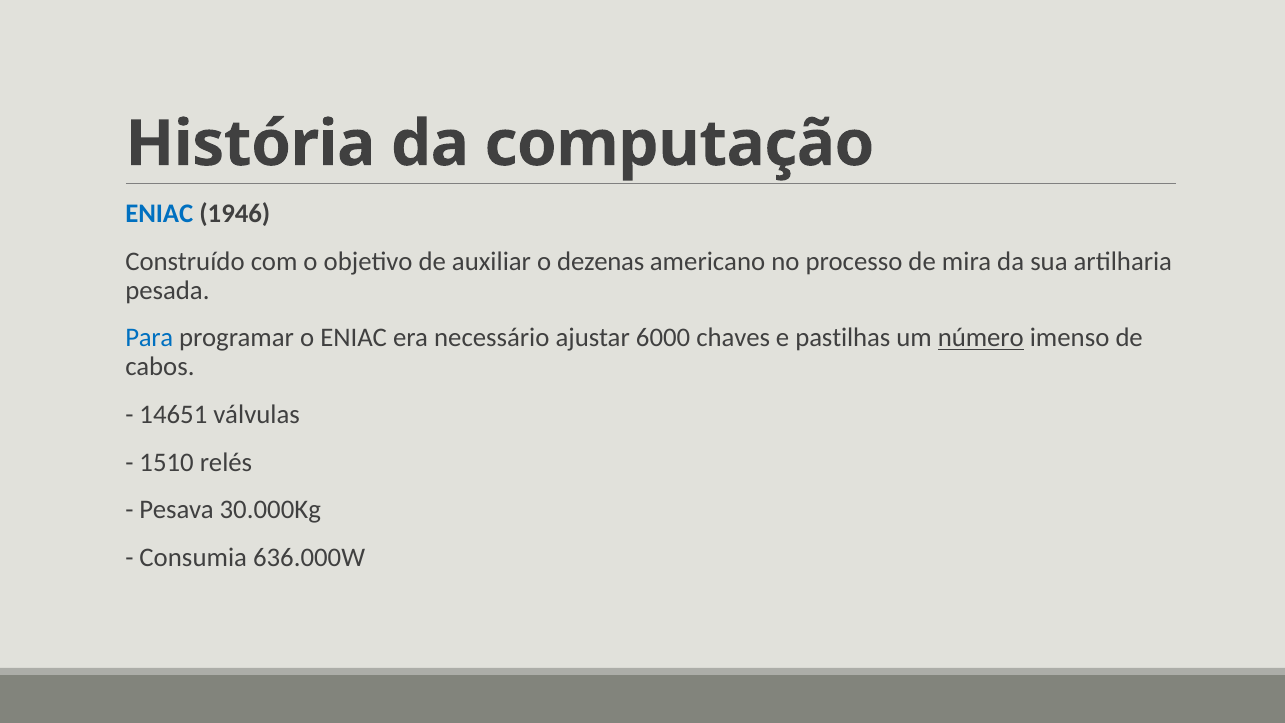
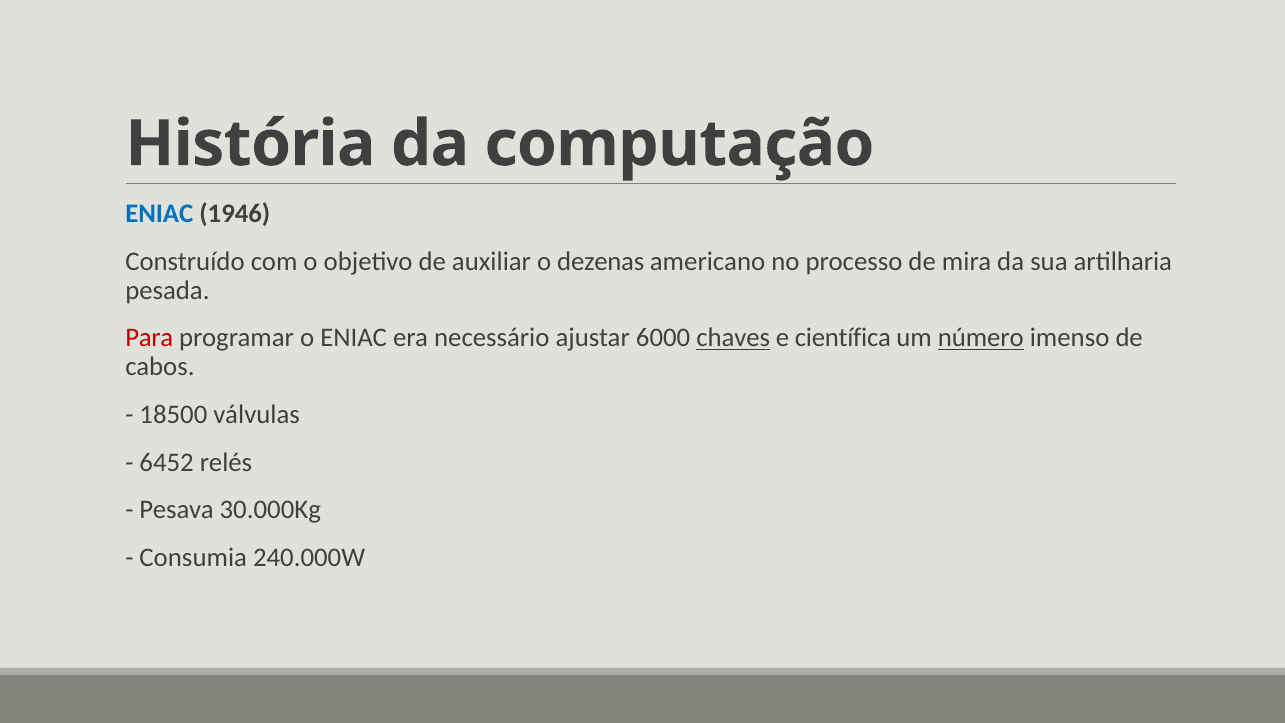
Para colour: blue -> red
chaves underline: none -> present
pastilhas: pastilhas -> científica
14651: 14651 -> 18500
1510: 1510 -> 6452
636.000W: 636.000W -> 240.000W
